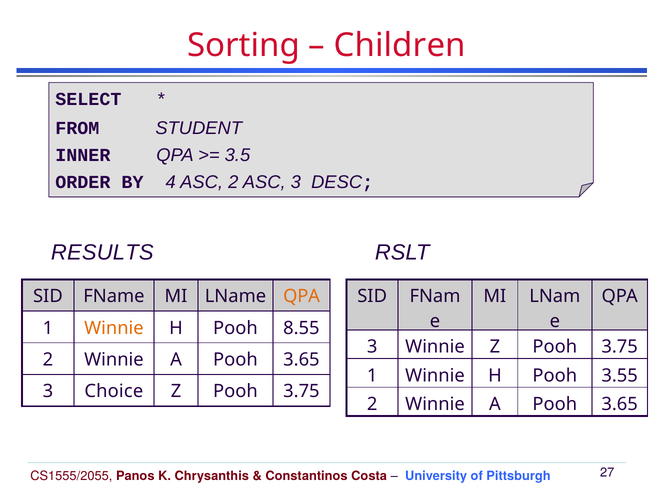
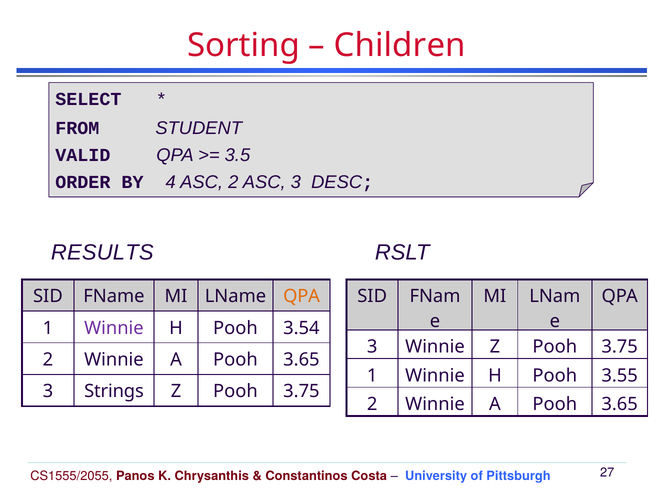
INNER: INNER -> VALID
Winnie at (114, 328) colour: orange -> purple
8.55: 8.55 -> 3.54
Choice: Choice -> Strings
